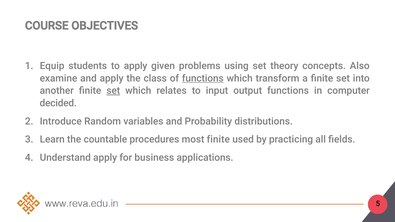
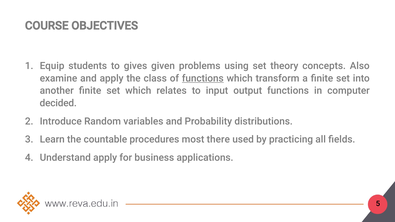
to apply: apply -> gives
set at (113, 91) underline: present -> none
most finite: finite -> there
